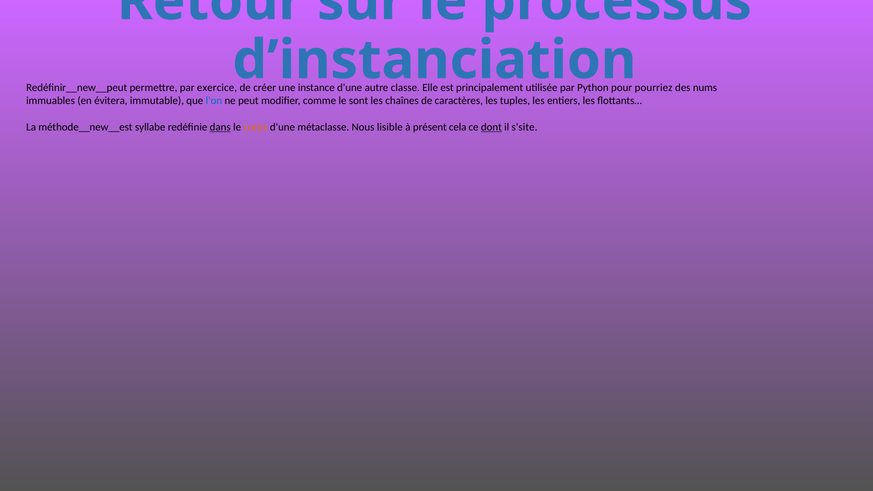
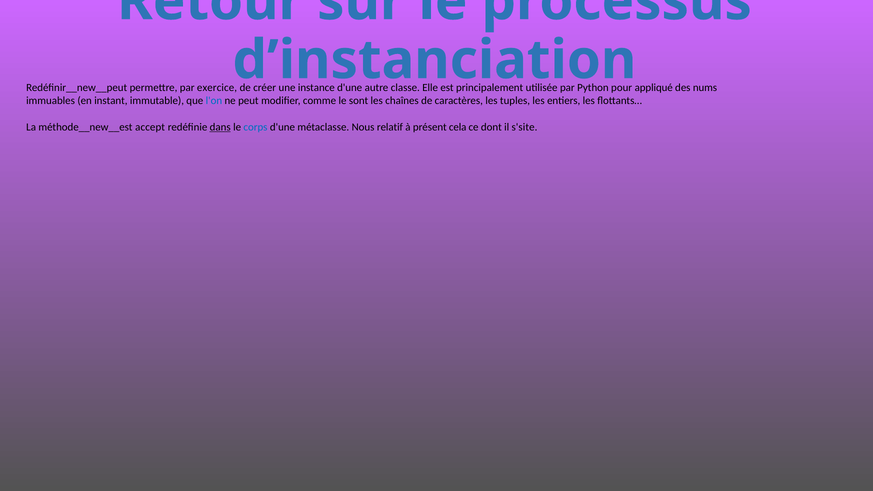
pourriez: pourriez -> appliqué
évitera: évitera -> instant
syllabe: syllabe -> accept
corps colour: orange -> blue
lisible: lisible -> relatif
dont underline: present -> none
